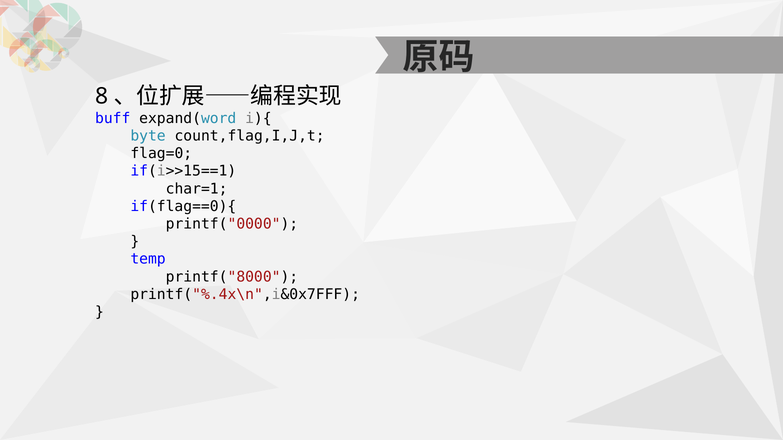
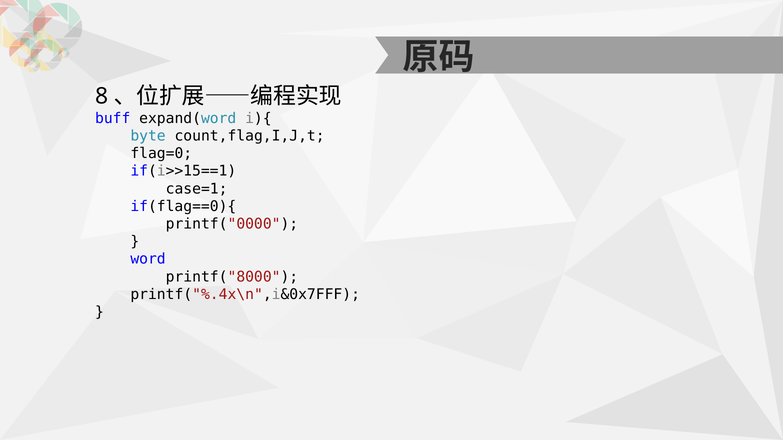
char=1: char=1 -> case=1
temp: temp -> word
